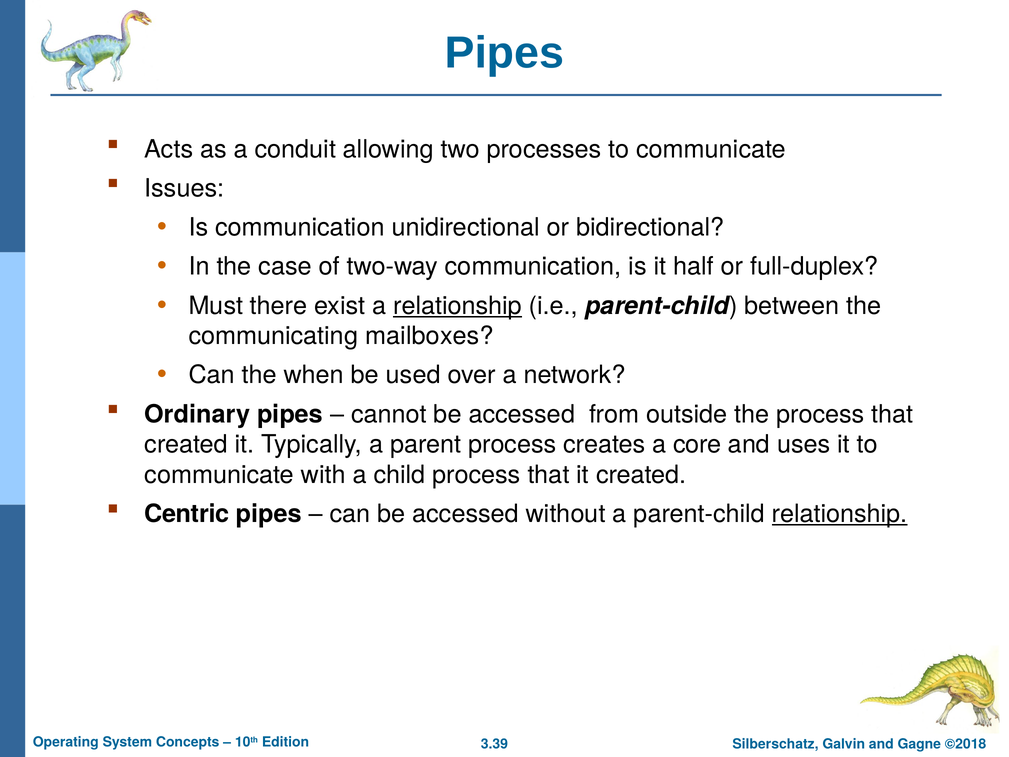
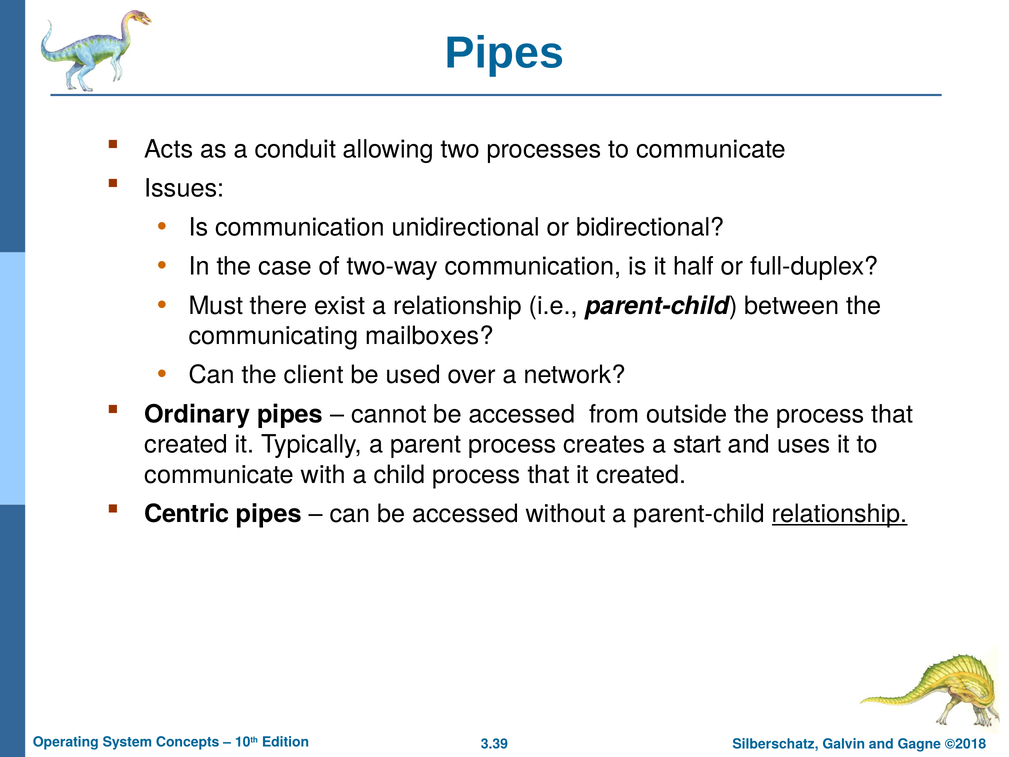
relationship at (458, 306) underline: present -> none
when: when -> client
core: core -> start
